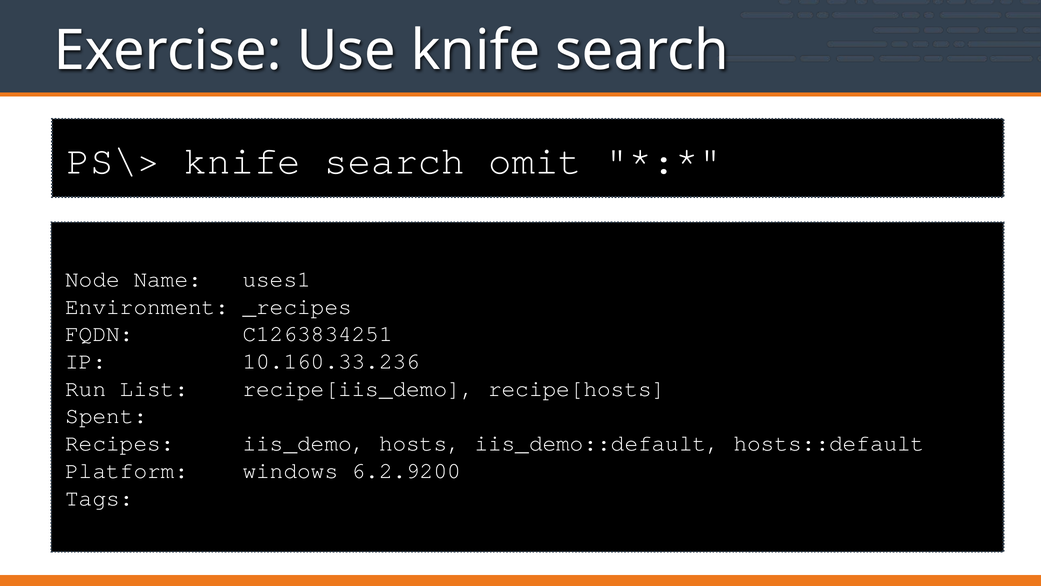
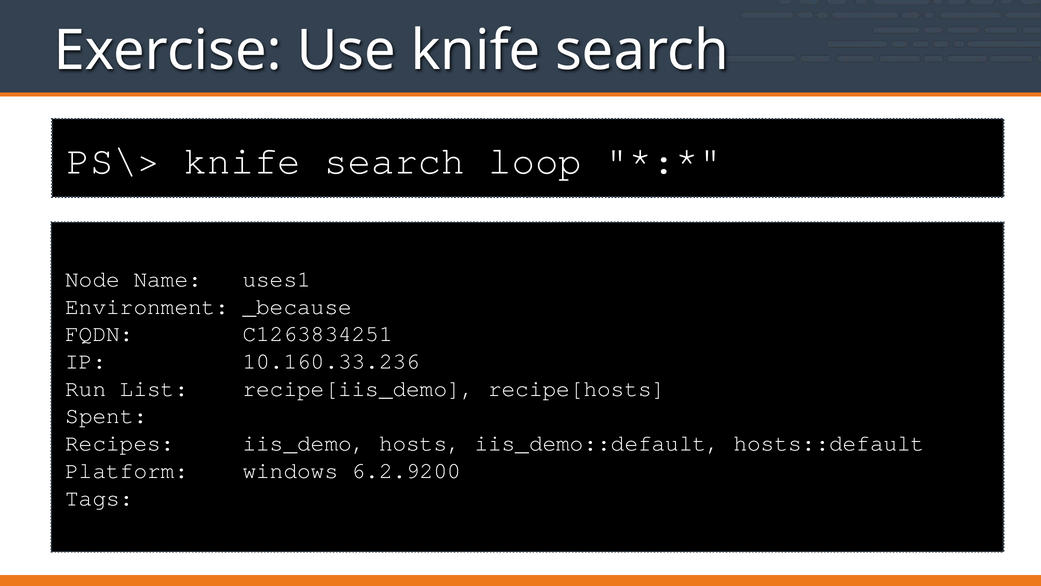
omit: omit -> loop
_recipes: _recipes -> _because
